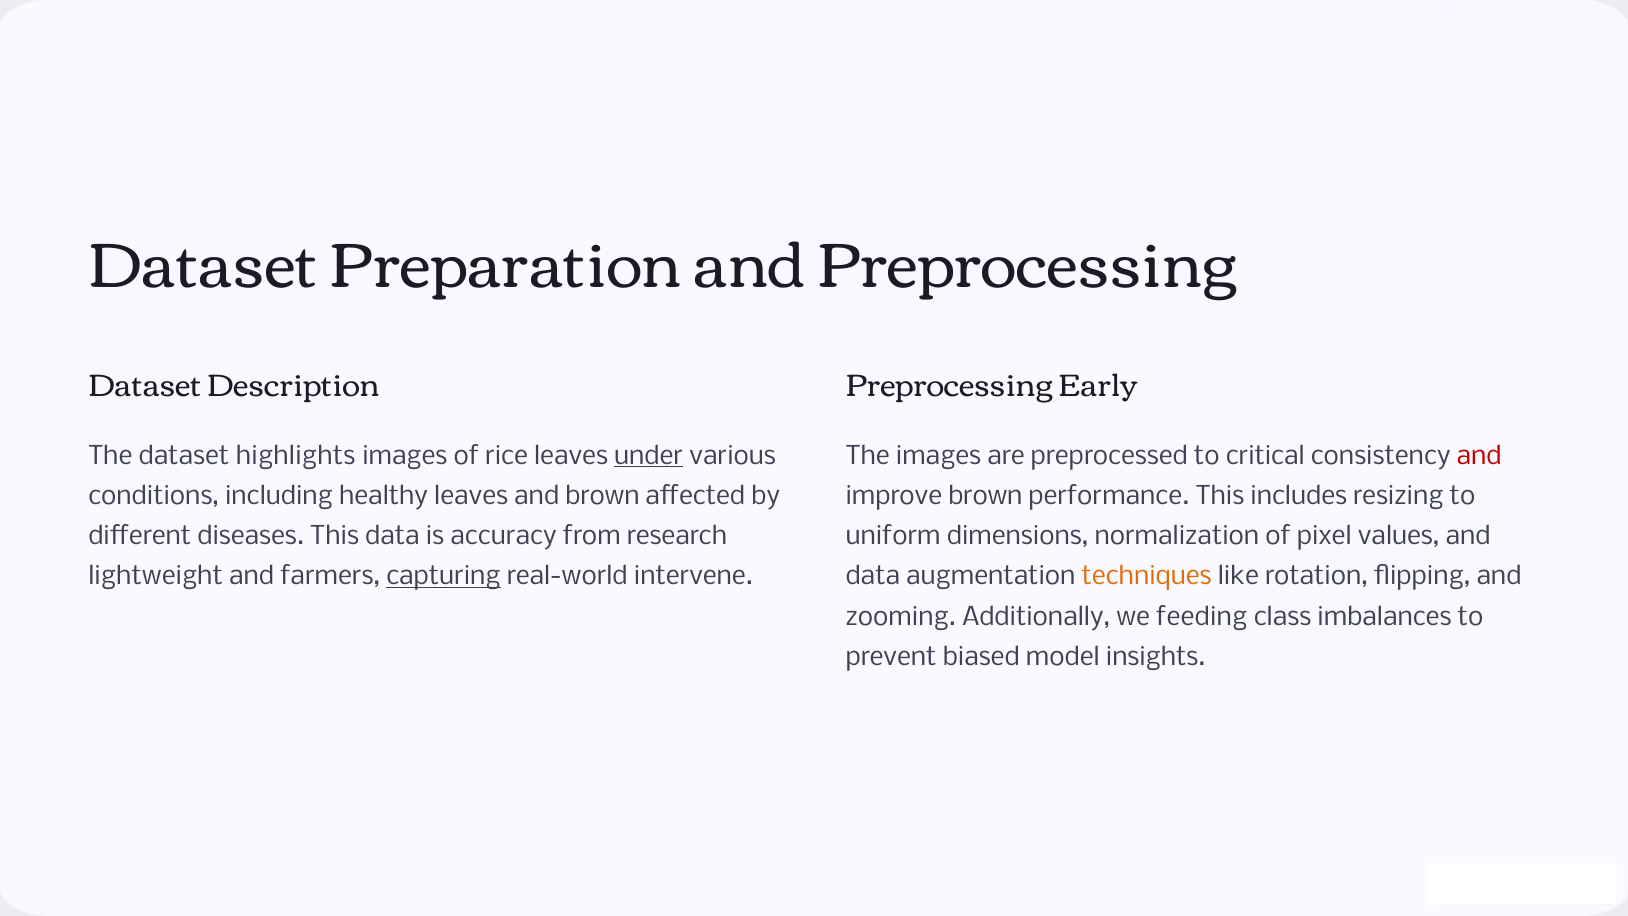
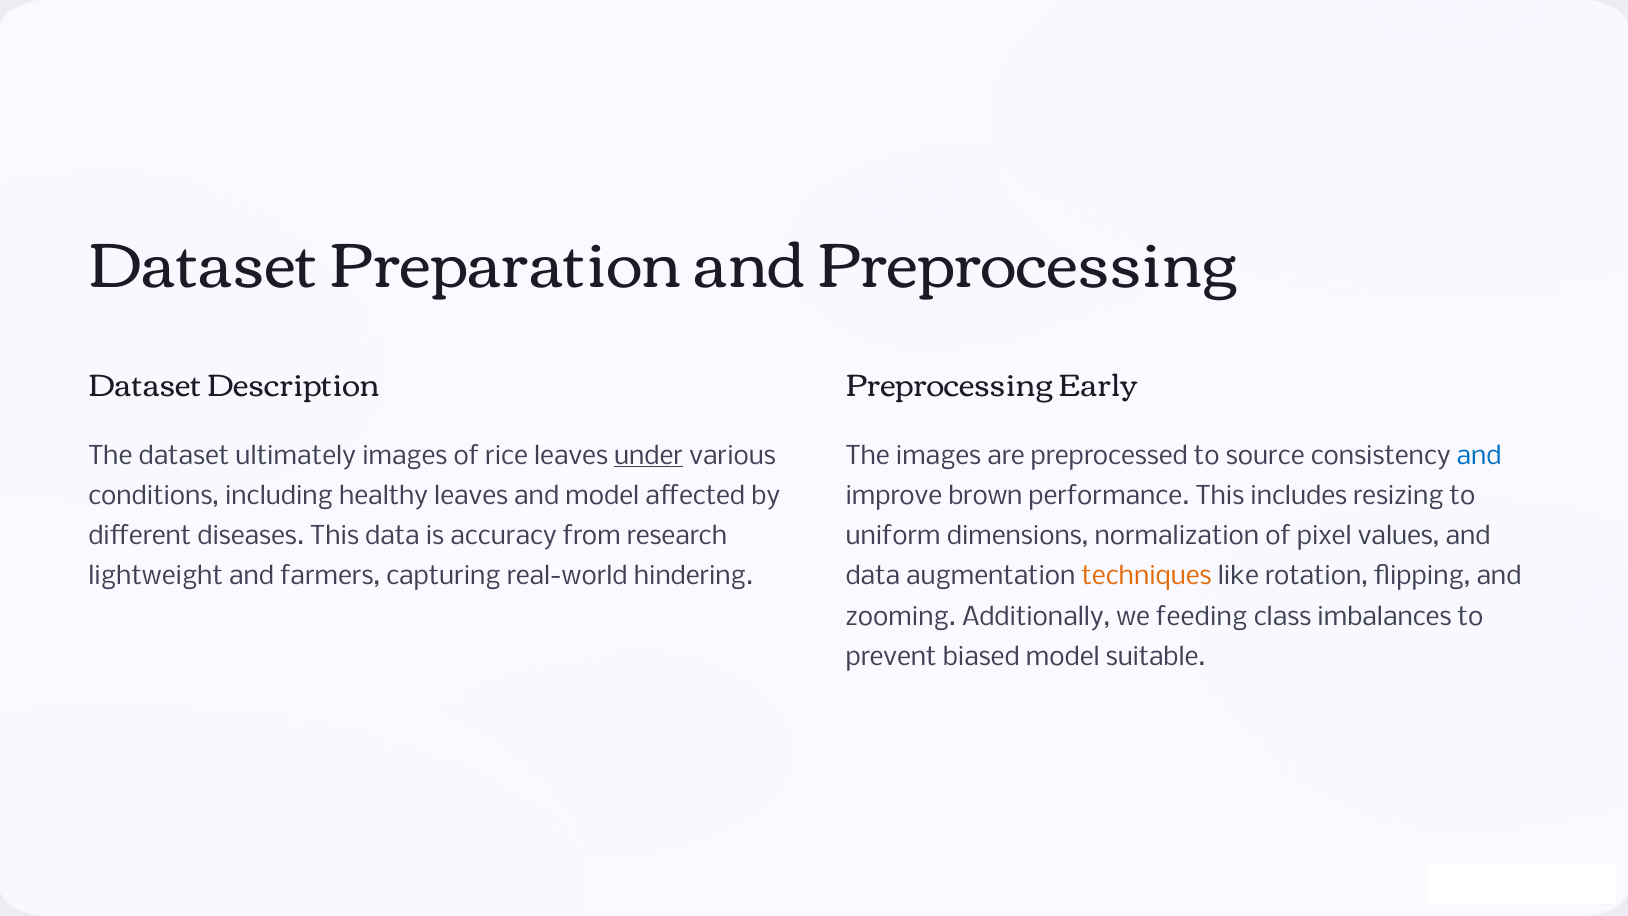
highlights: highlights -> ultimately
critical: critical -> source
and at (1479, 456) colour: red -> blue
and brown: brown -> model
capturing underline: present -> none
intervene: intervene -> hindering
insights: insights -> suitable
